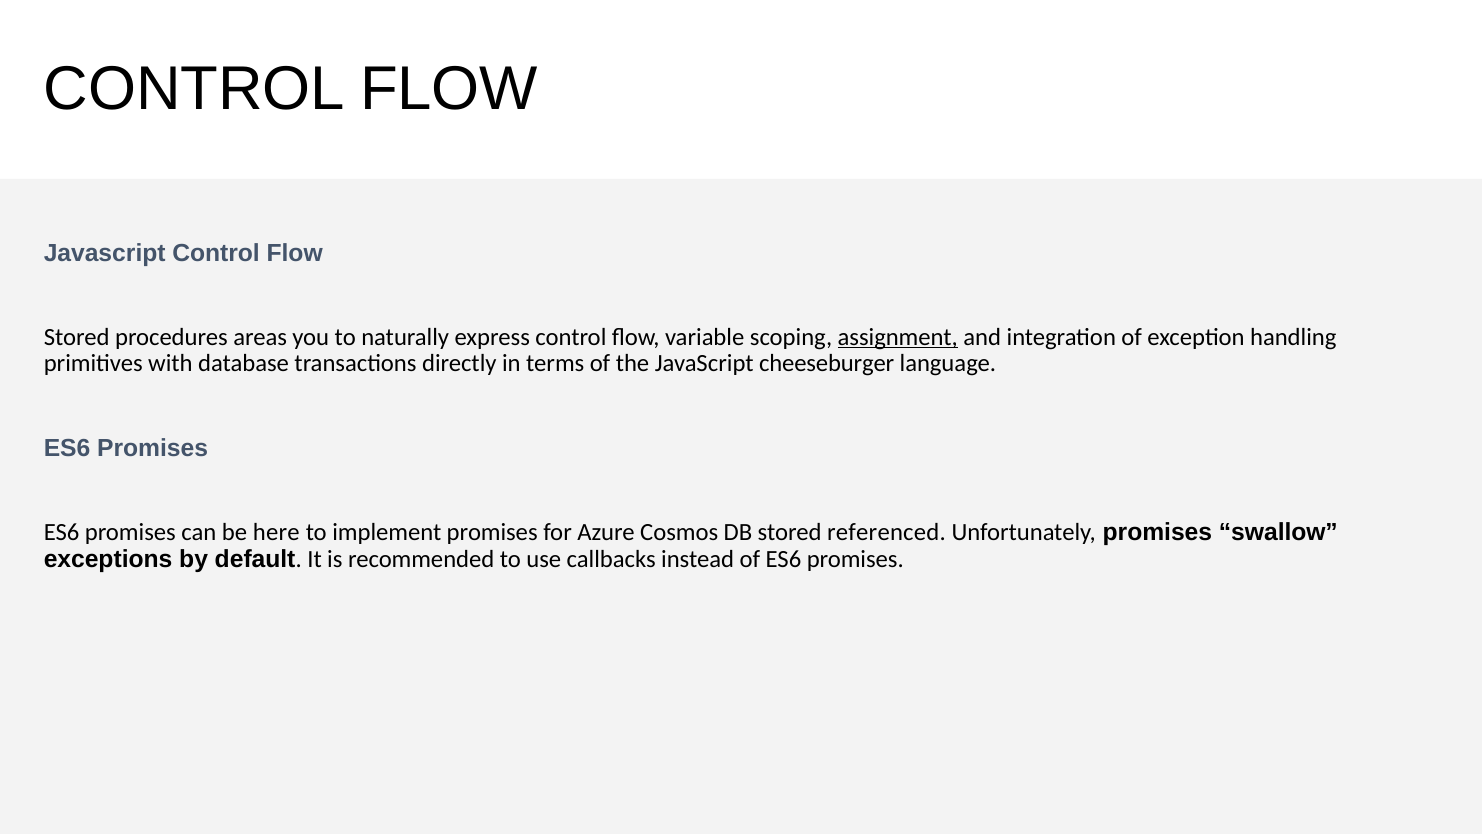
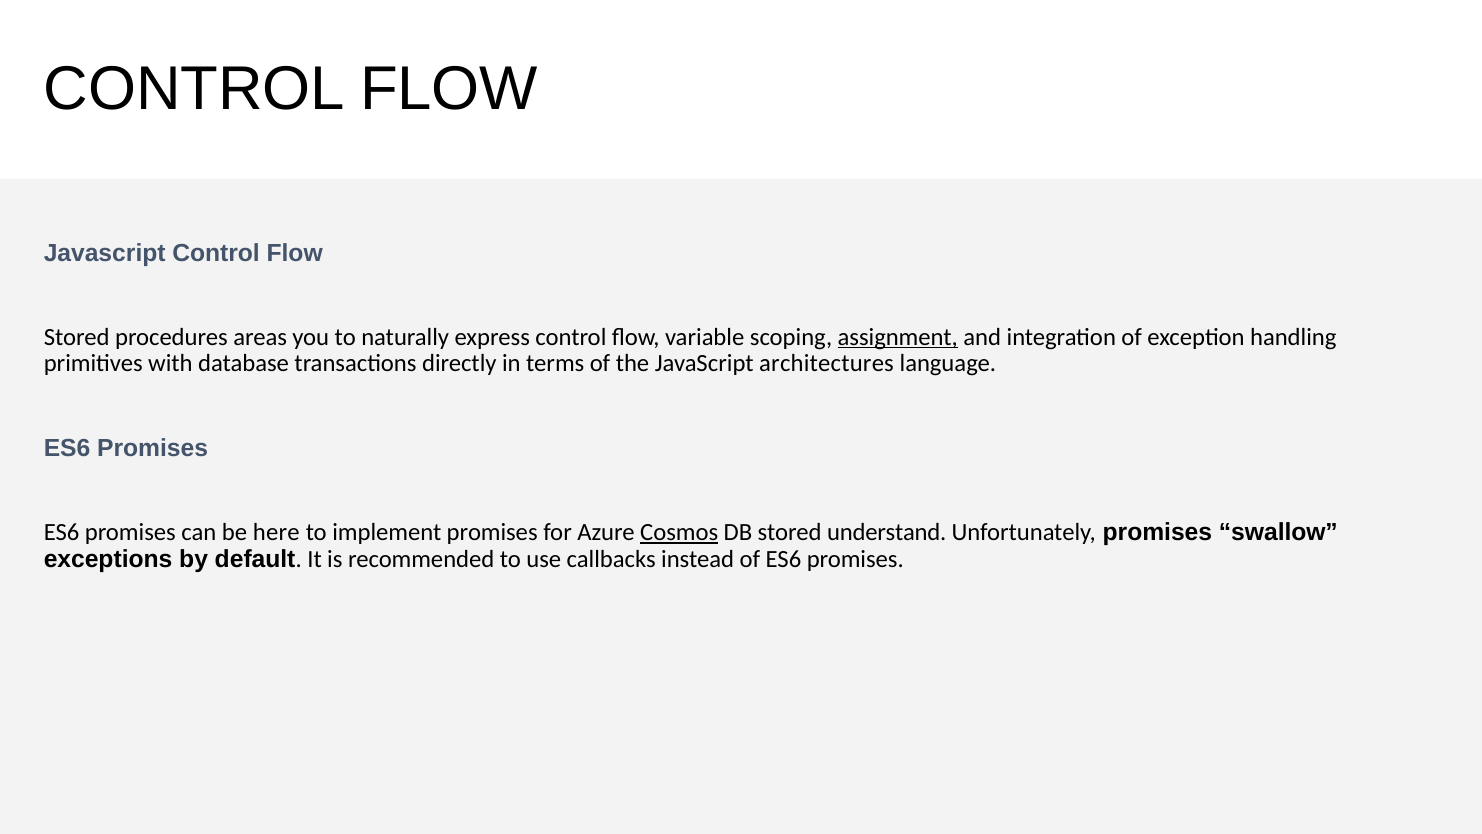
cheeseburger: cheeseburger -> architectures
Cosmos underline: none -> present
referenced: referenced -> understand
